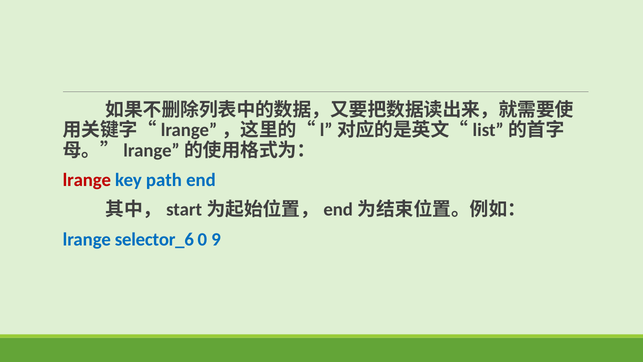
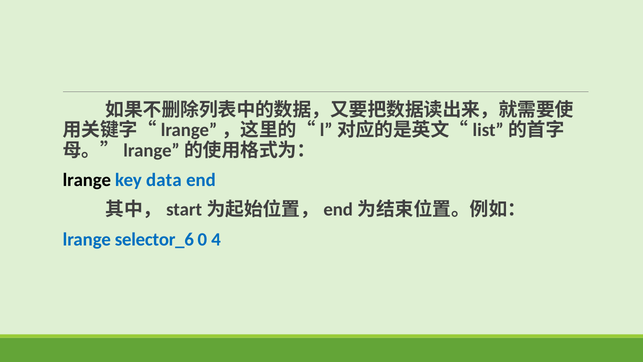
lrange at (87, 180) colour: red -> black
path: path -> data
9: 9 -> 4
